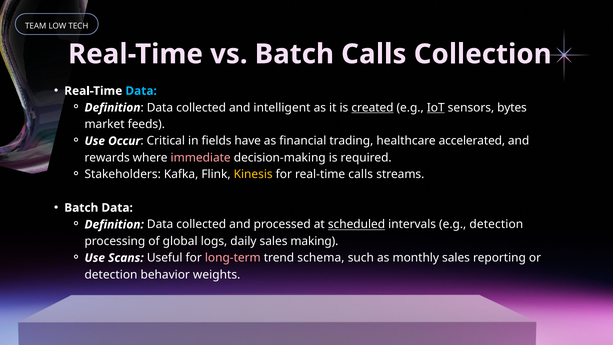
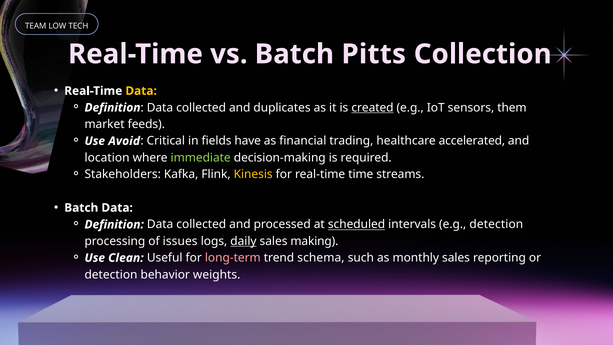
Batch Calls: Calls -> Pitts
Data at (141, 91) colour: light blue -> yellow
intelligent: intelligent -> duplicates
IoT underline: present -> none
bytes: bytes -> them
Occur: Occur -> Avoid
rewards: rewards -> location
immediate colour: pink -> light green
real-time calls: calls -> time
global: global -> issues
daily underline: none -> present
Scans: Scans -> Clean
